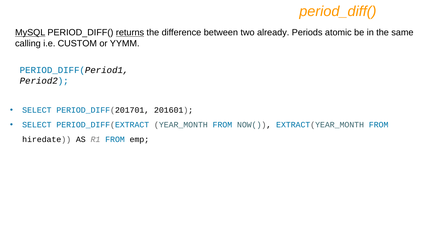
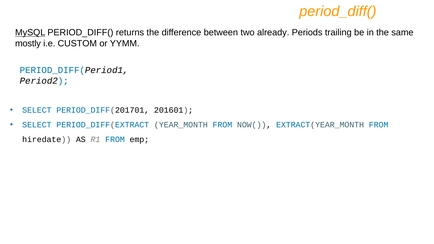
returns underline: present -> none
atomic: atomic -> trailing
calling: calling -> mostly
